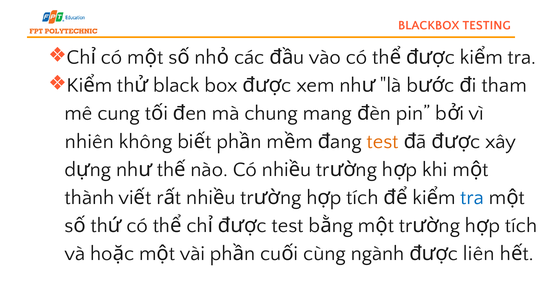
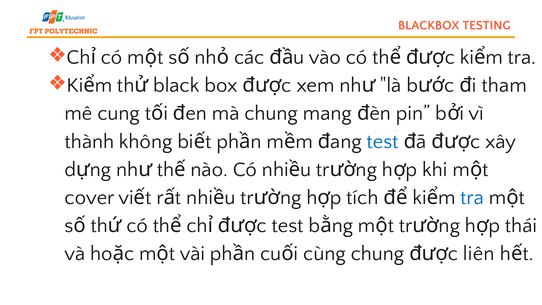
nhiên: nhiên -> thành
test at (383, 141) colour: orange -> blue
thành: thành -> cover
tích at (521, 225): tích -> thái
cùng ngành: ngành -> chung
